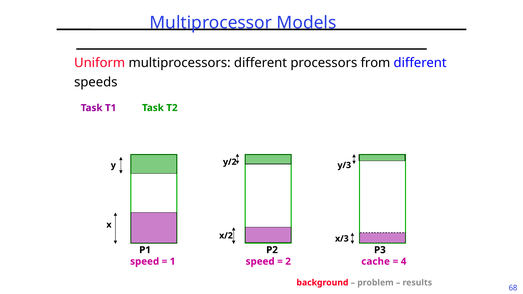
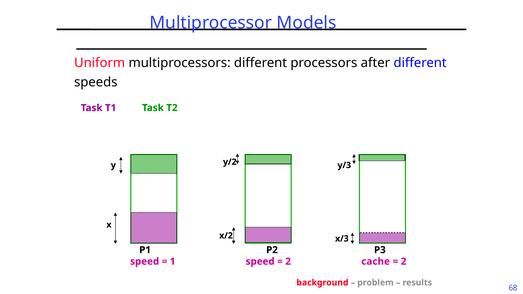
from: from -> after
4 at (404, 262): 4 -> 2
